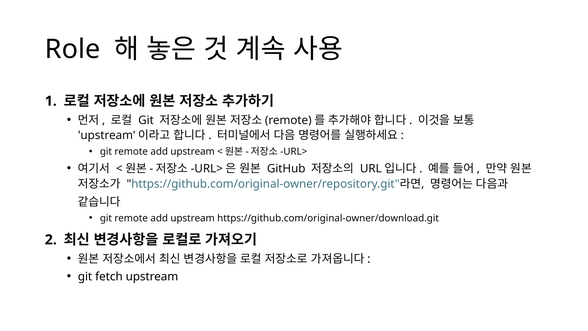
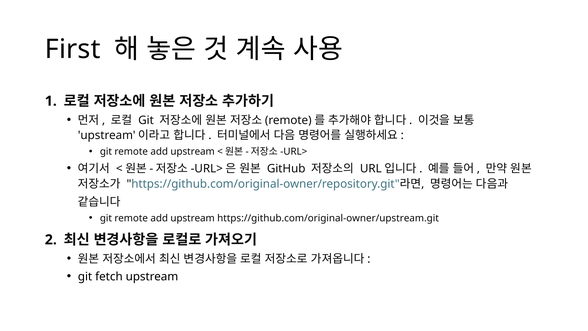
Role: Role -> First
https://github.com/original-owner/download.git: https://github.com/original-owner/download.git -> https://github.com/original-owner/upstream.git
